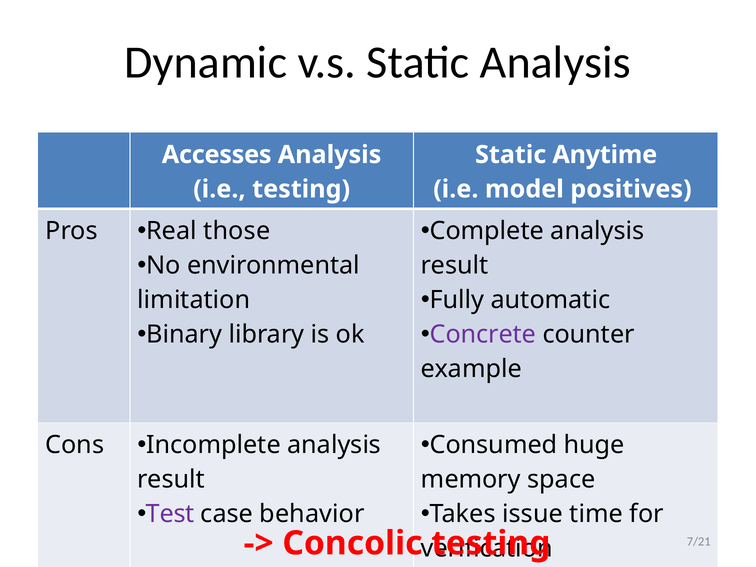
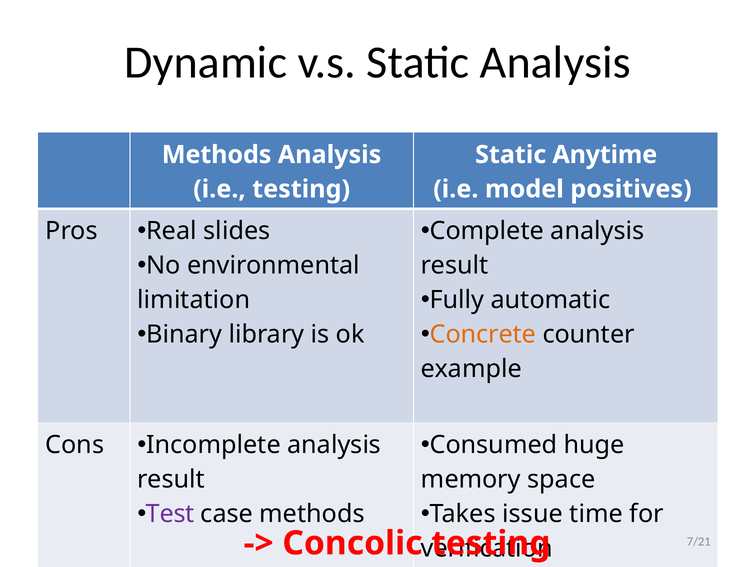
Accesses at (217, 155): Accesses -> Methods
those: those -> slides
Concrete colour: purple -> orange
case behavior: behavior -> methods
